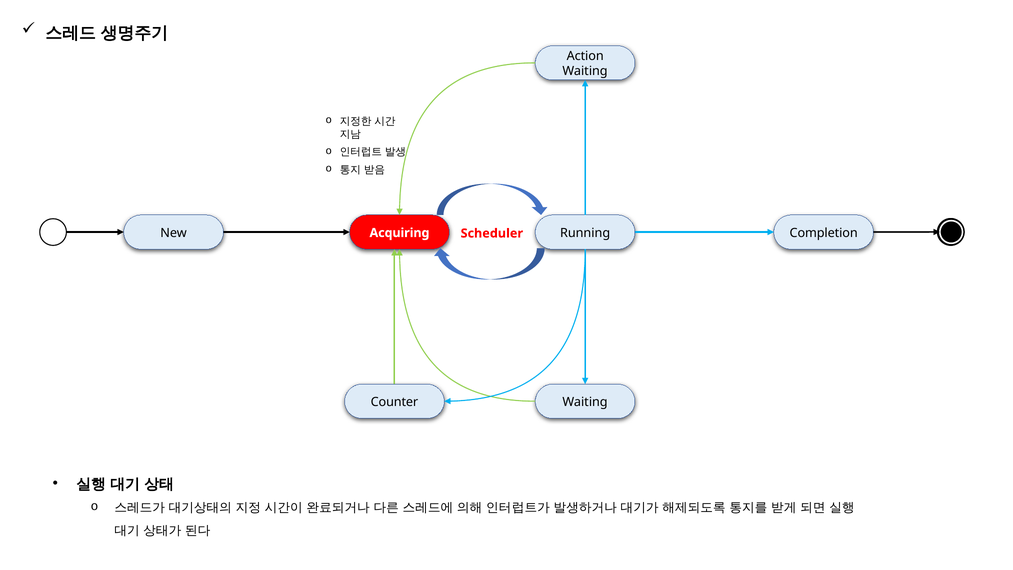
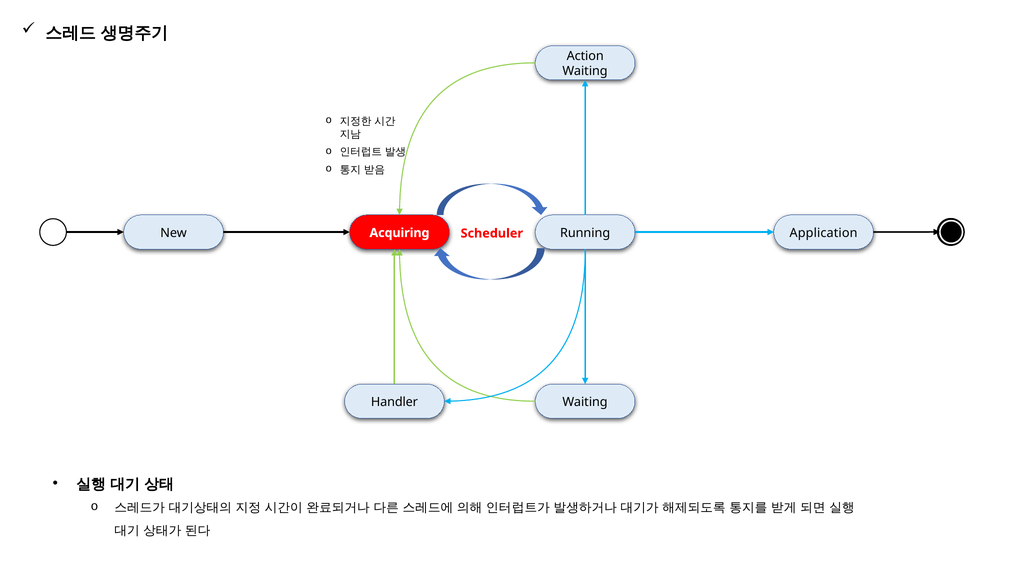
Completion: Completion -> Application
Counter: Counter -> Handler
